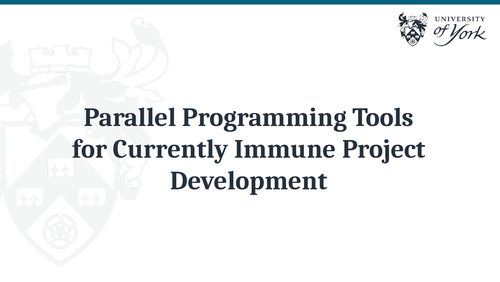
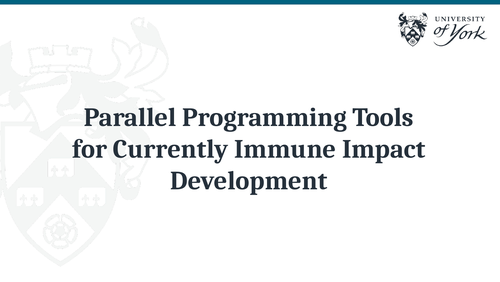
Project: Project -> Impact
